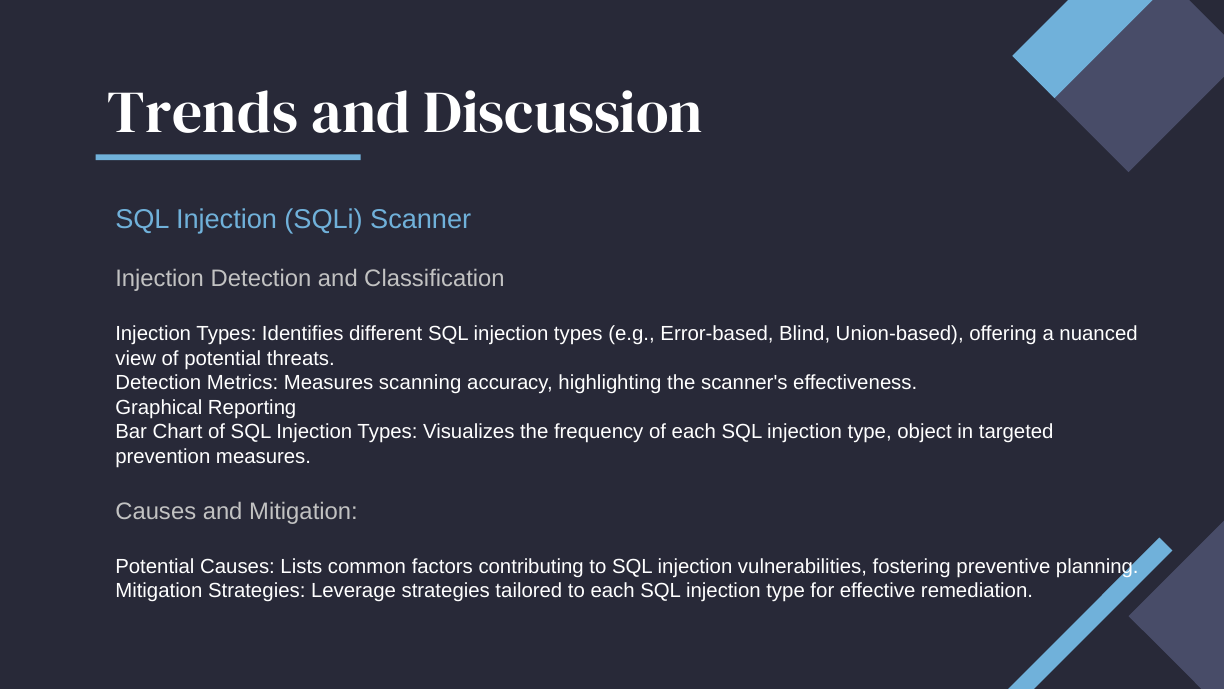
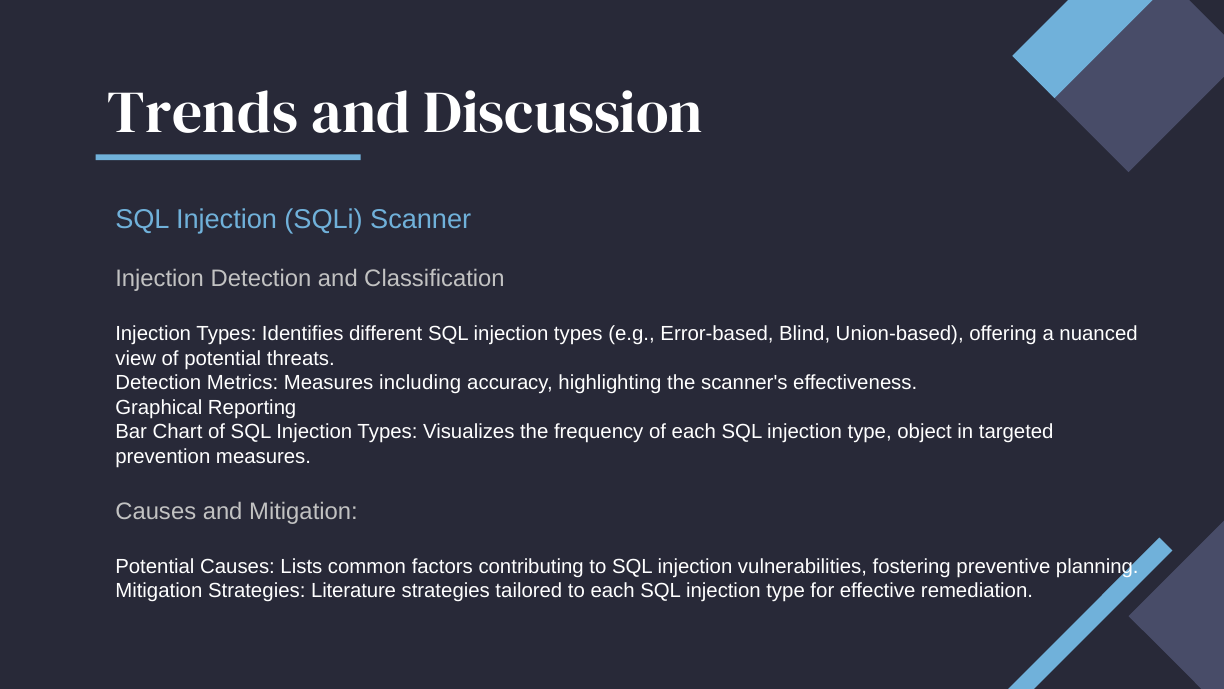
scanning: scanning -> including
Leverage: Leverage -> Literature
